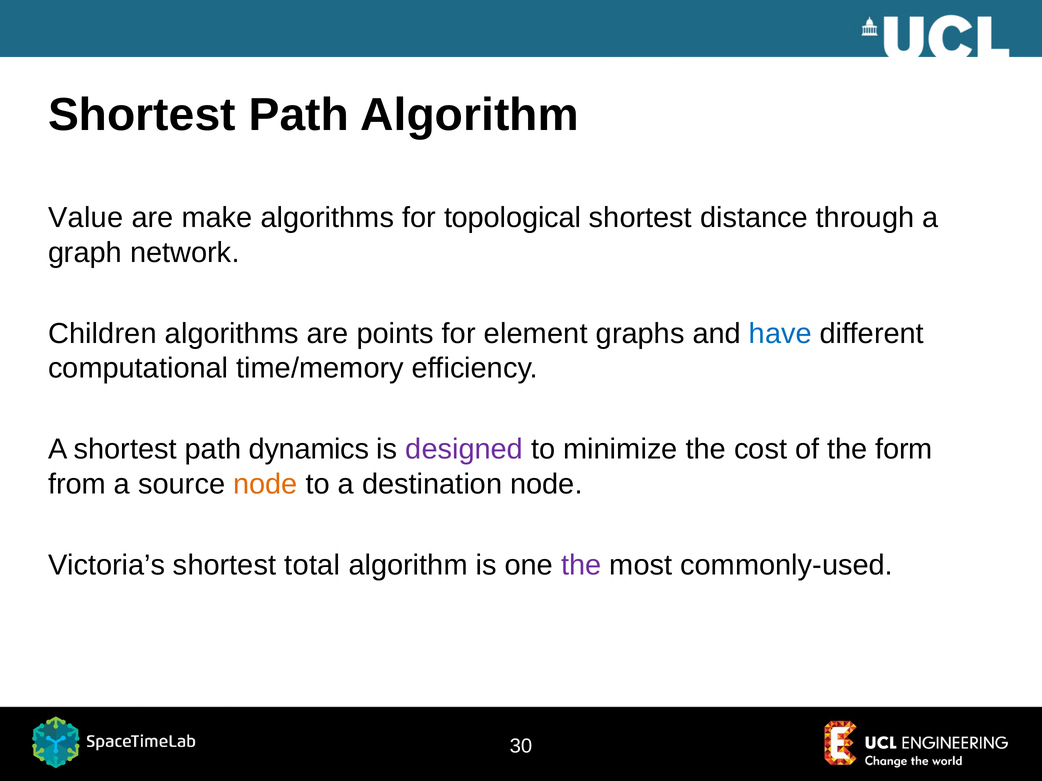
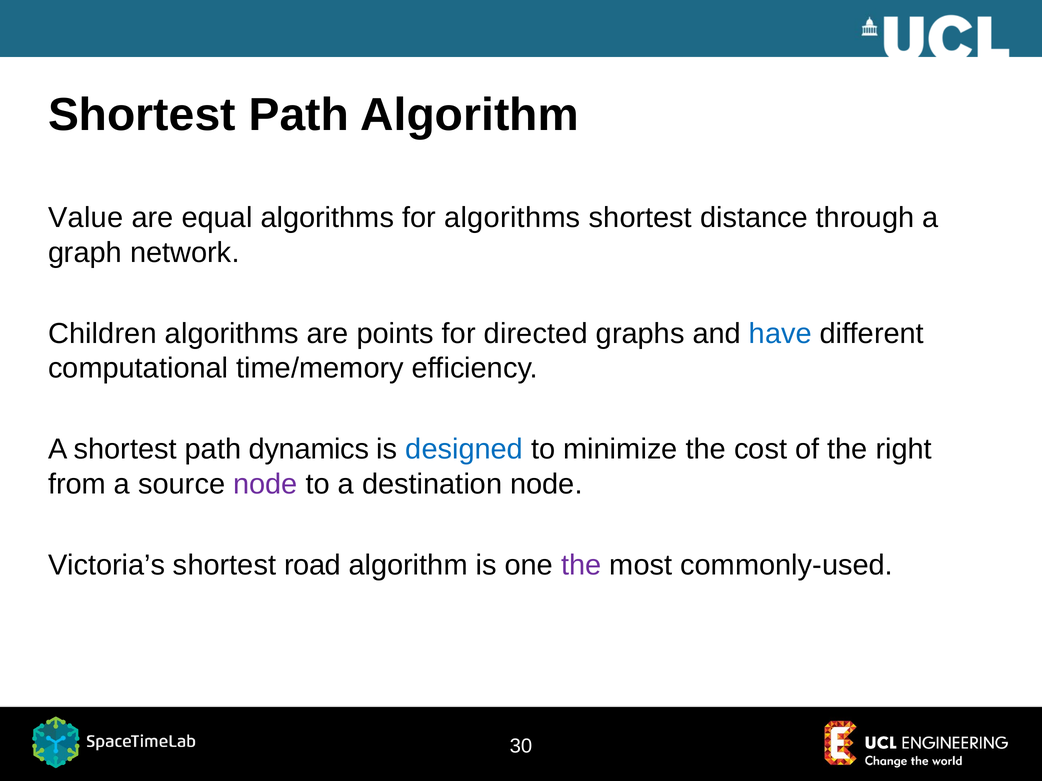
make: make -> equal
for topological: topological -> algorithms
element: element -> directed
designed colour: purple -> blue
form: form -> right
node at (265, 484) colour: orange -> purple
total: total -> road
